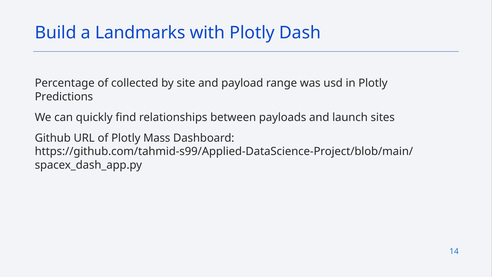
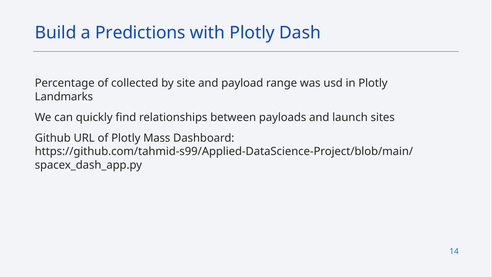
Landmarks: Landmarks -> Predictions
Predictions: Predictions -> Landmarks
